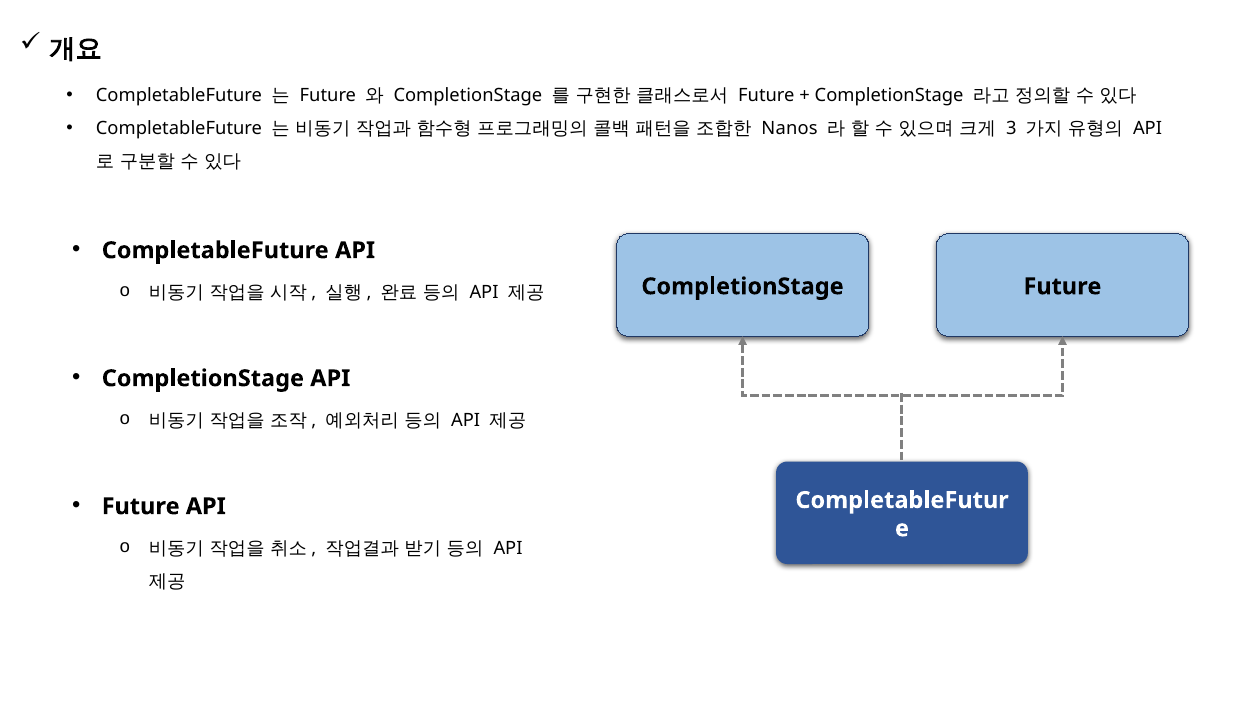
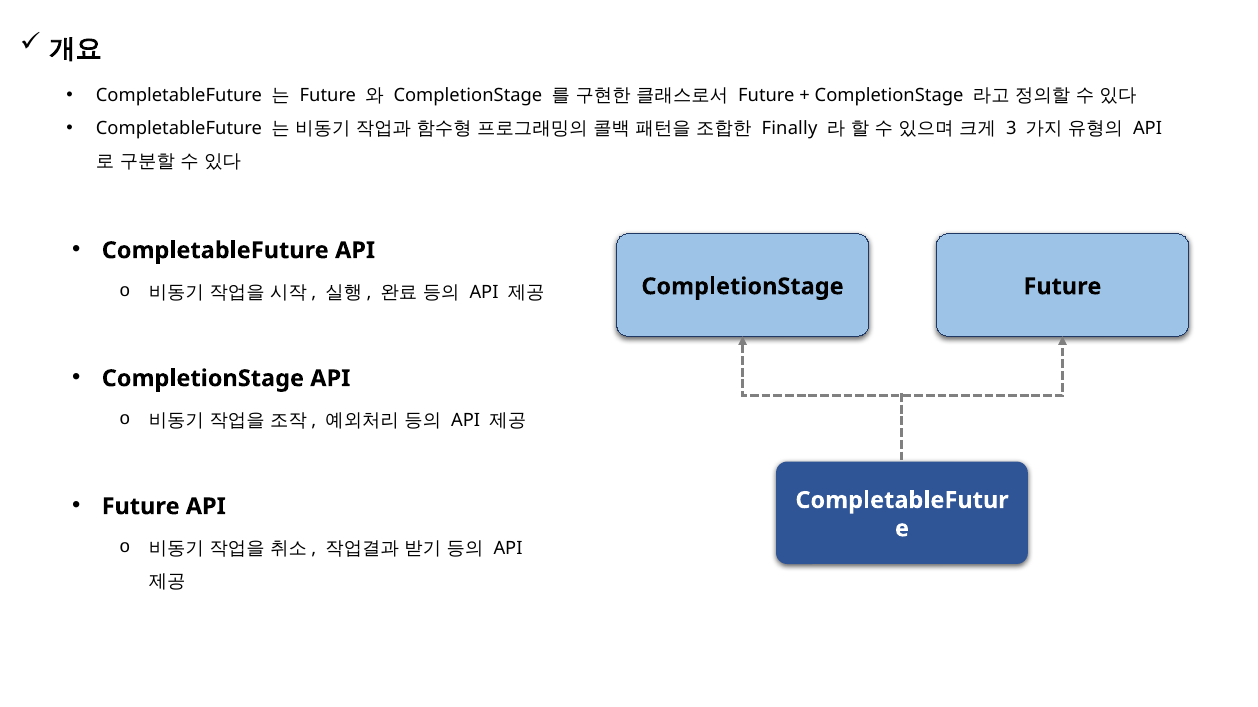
Nanos: Nanos -> Finally
